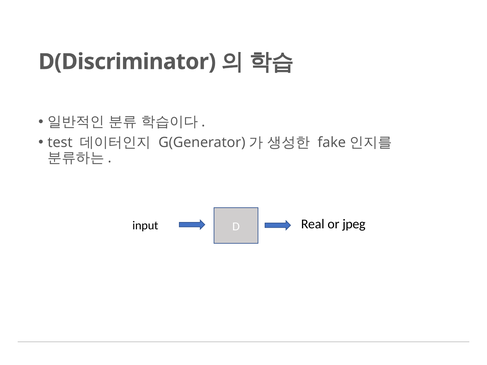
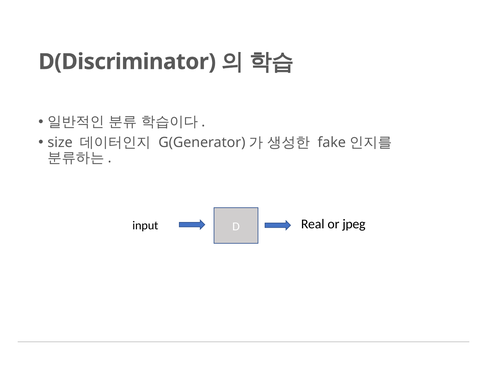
test: test -> size
